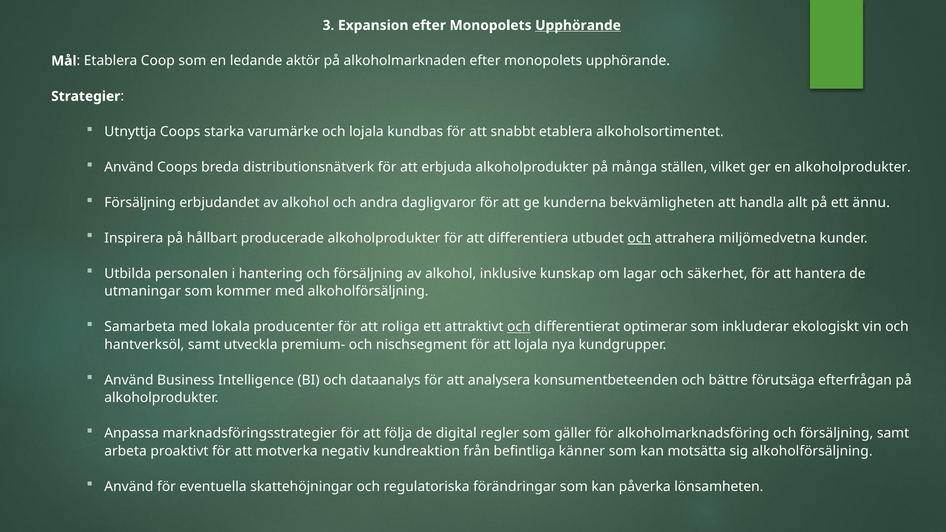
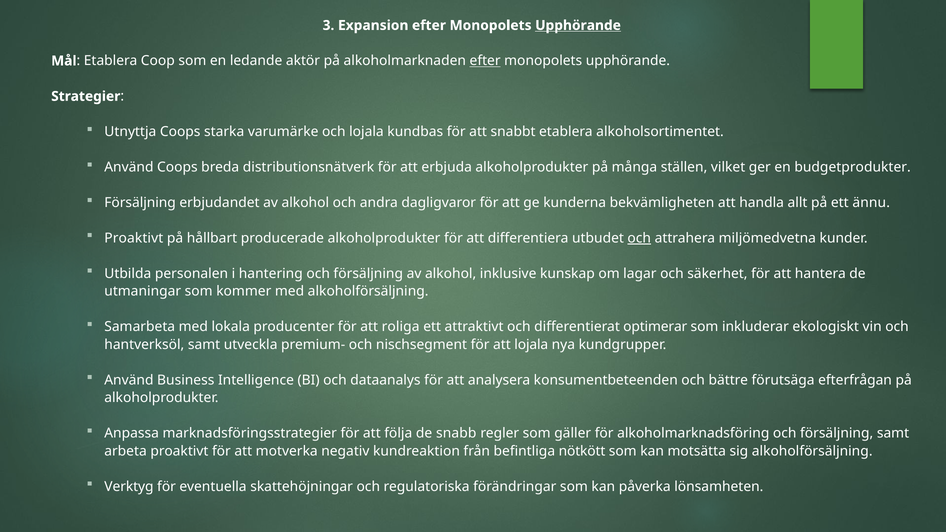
efter at (485, 61) underline: none -> present
en alkoholprodukter: alkoholprodukter -> budgetprodukter
Inspirera at (134, 238): Inspirera -> Proaktivt
och at (519, 327) underline: present -> none
digital: digital -> snabb
känner: känner -> nötkött
Använd at (129, 487): Använd -> Verktyg
